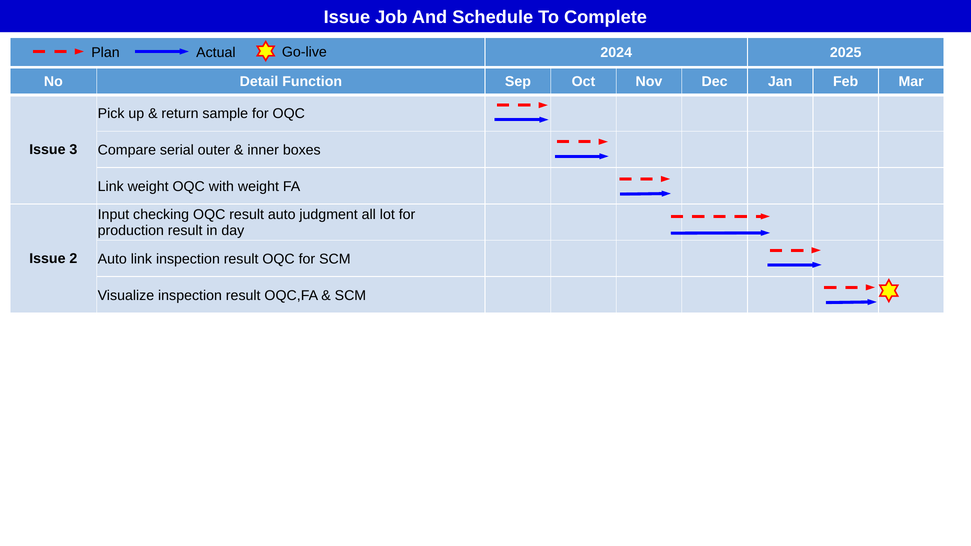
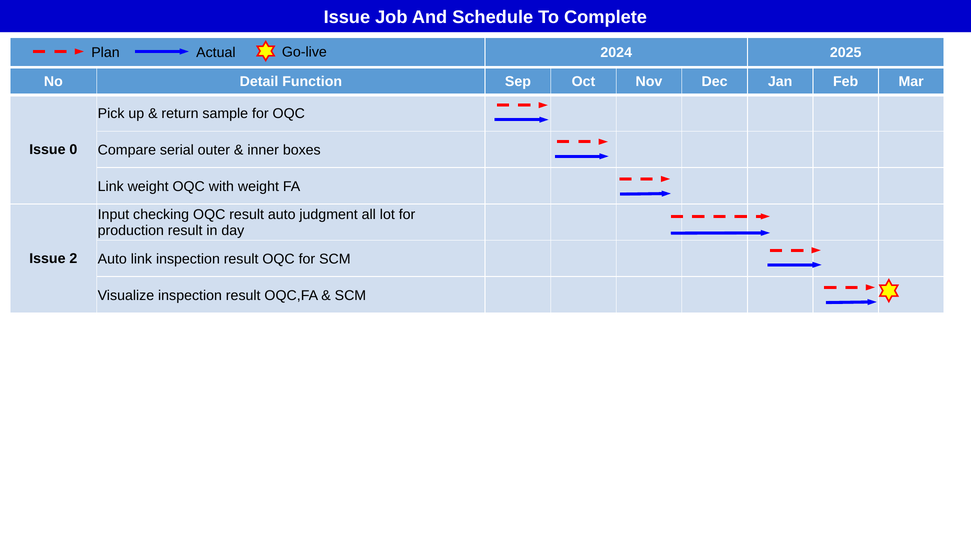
3: 3 -> 0
